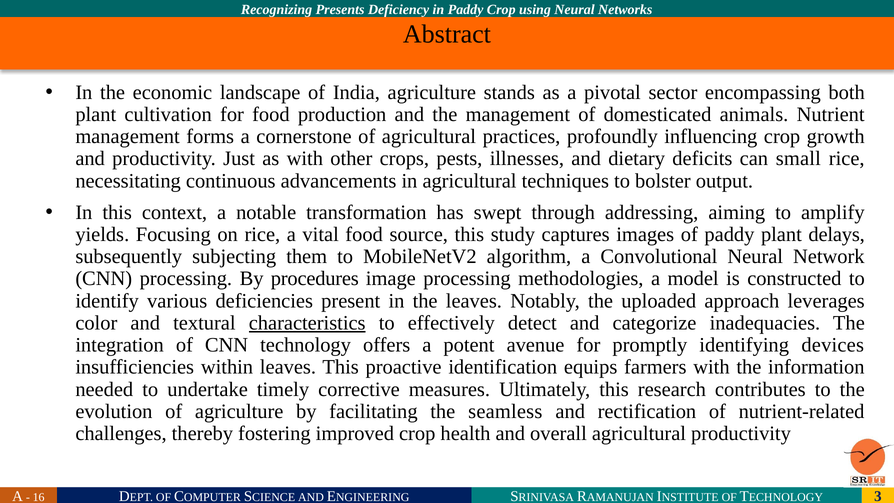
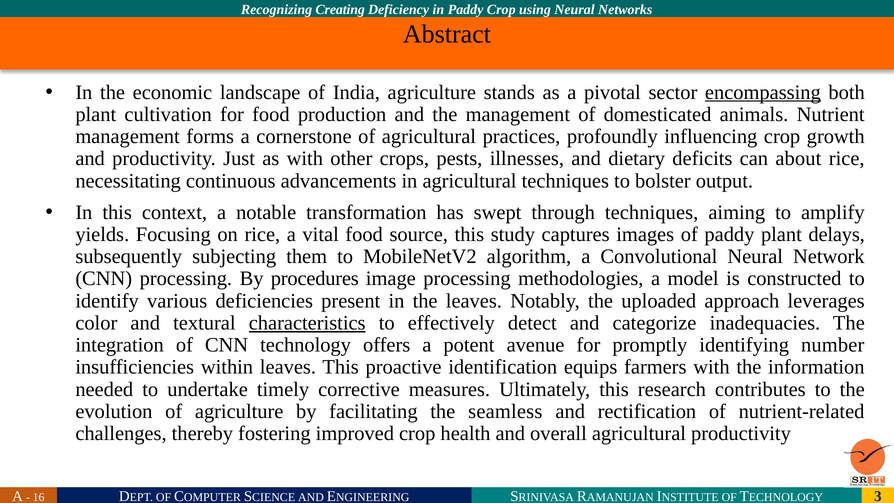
Presents: Presents -> Creating
encompassing underline: none -> present
small: small -> about
through addressing: addressing -> techniques
devices: devices -> number
